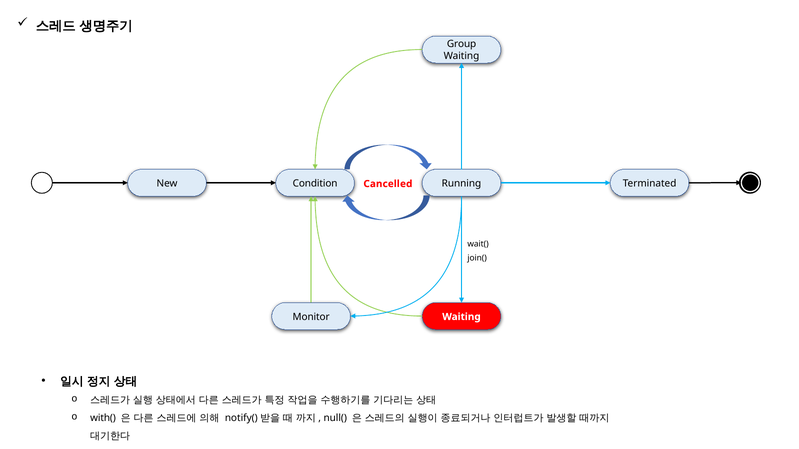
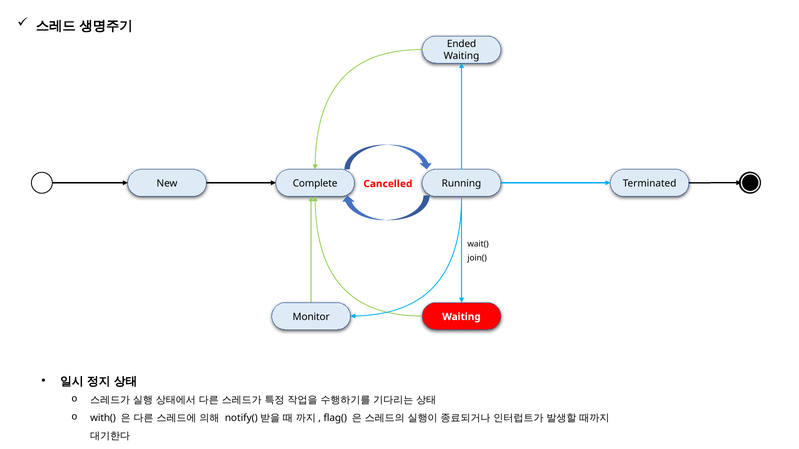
Group: Group -> Ended
Condition: Condition -> Complete
null(: null( -> flag(
